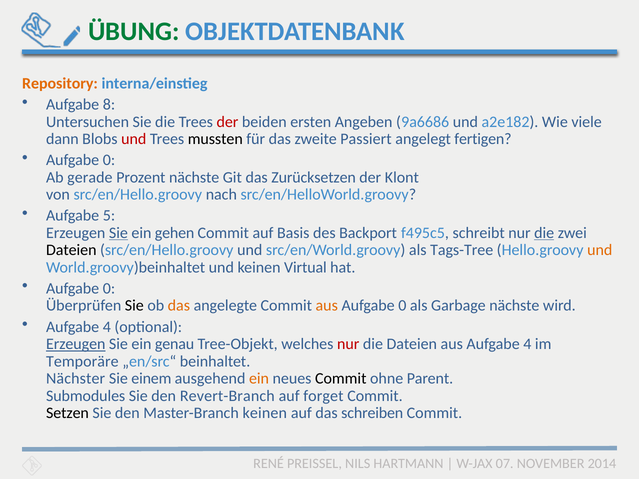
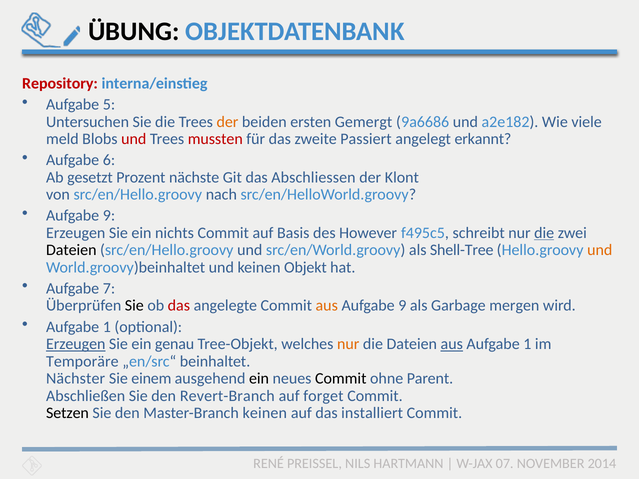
ÜBUNG colour: green -> black
Repository colour: orange -> red
8: 8 -> 5
der at (227, 122) colour: red -> orange
Angeben: Angeben -> Gemergt
dann: dann -> meld
mussten colour: black -> red
fertigen: fertigen -> erkannt
0 at (109, 160): 0 -> 6
gerade: gerade -> gesetzt
das Zurücksetzen: Zurücksetzen -> Abschliessen
5 at (109, 216): 5 -> 9
Sie at (118, 233) underline: present -> none
gehen: gehen -> nichts
Backport: Backport -> However
Tags-Tree: Tags-Tree -> Shell-Tree
Virtual: Virtual -> Objekt
0 at (109, 289): 0 -> 7
das at (179, 306) colour: orange -> red
0 at (402, 306): 0 -> 9
Garbage nächste: nächste -> mergen
4 at (107, 327): 4 -> 1
nur at (348, 344) colour: red -> orange
aus at (452, 344) underline: none -> present
4 at (527, 344): 4 -> 1
ein at (259, 379) colour: orange -> black
Submodules at (86, 396): Submodules -> Abschließen
schreiben: schreiben -> installiert
